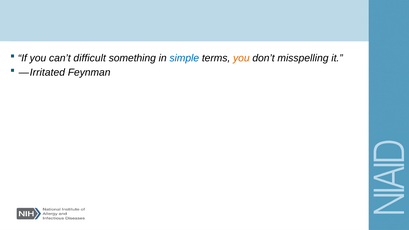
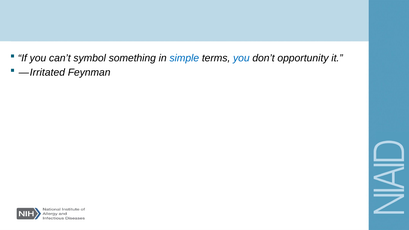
difficult: difficult -> symbol
you at (241, 58) colour: orange -> blue
misspelling: misspelling -> opportunity
